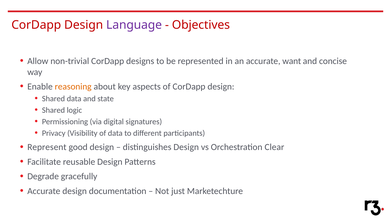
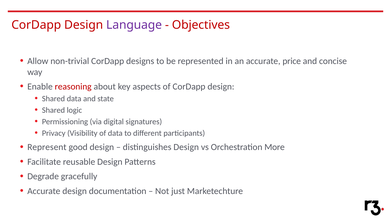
want: want -> price
reasoning colour: orange -> red
Clear: Clear -> More
